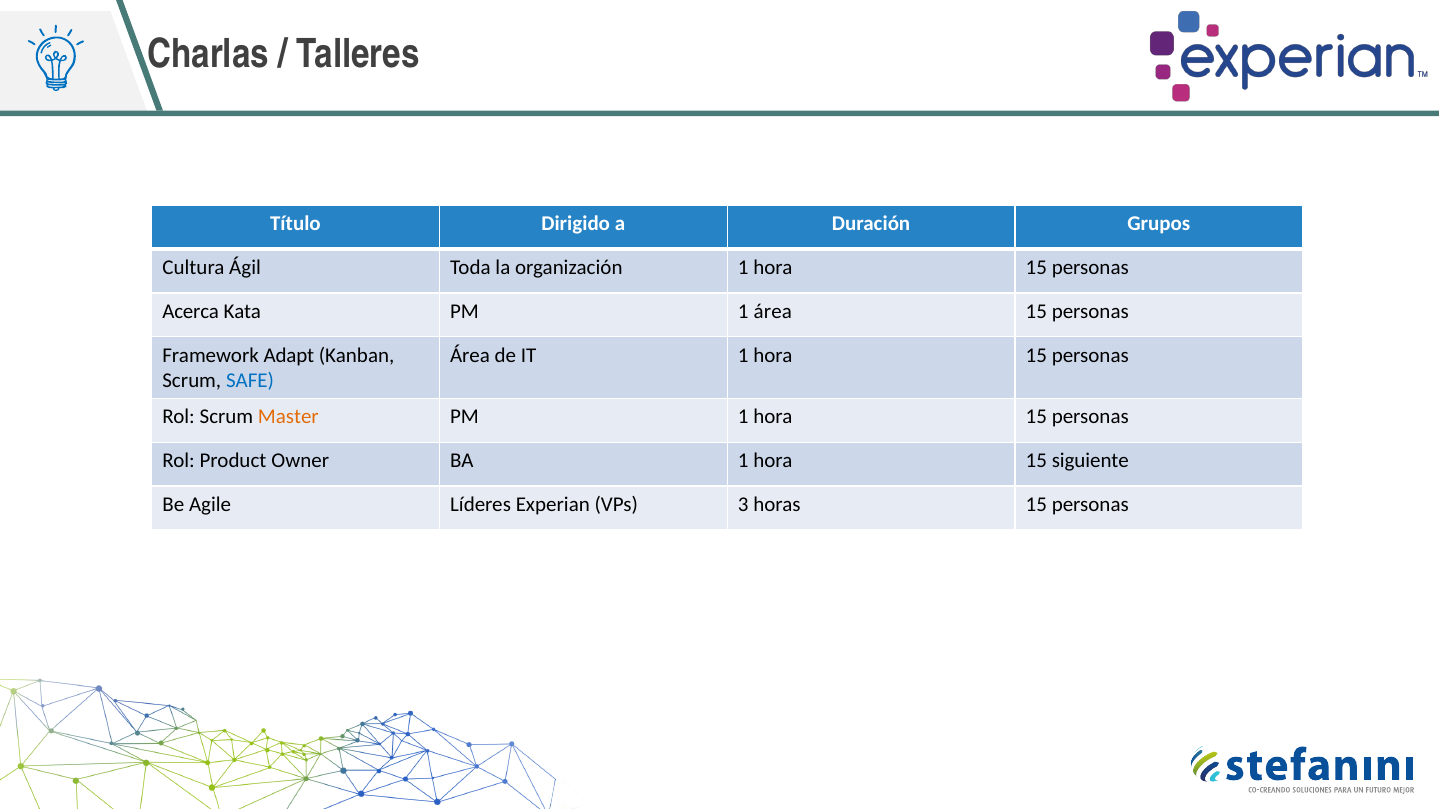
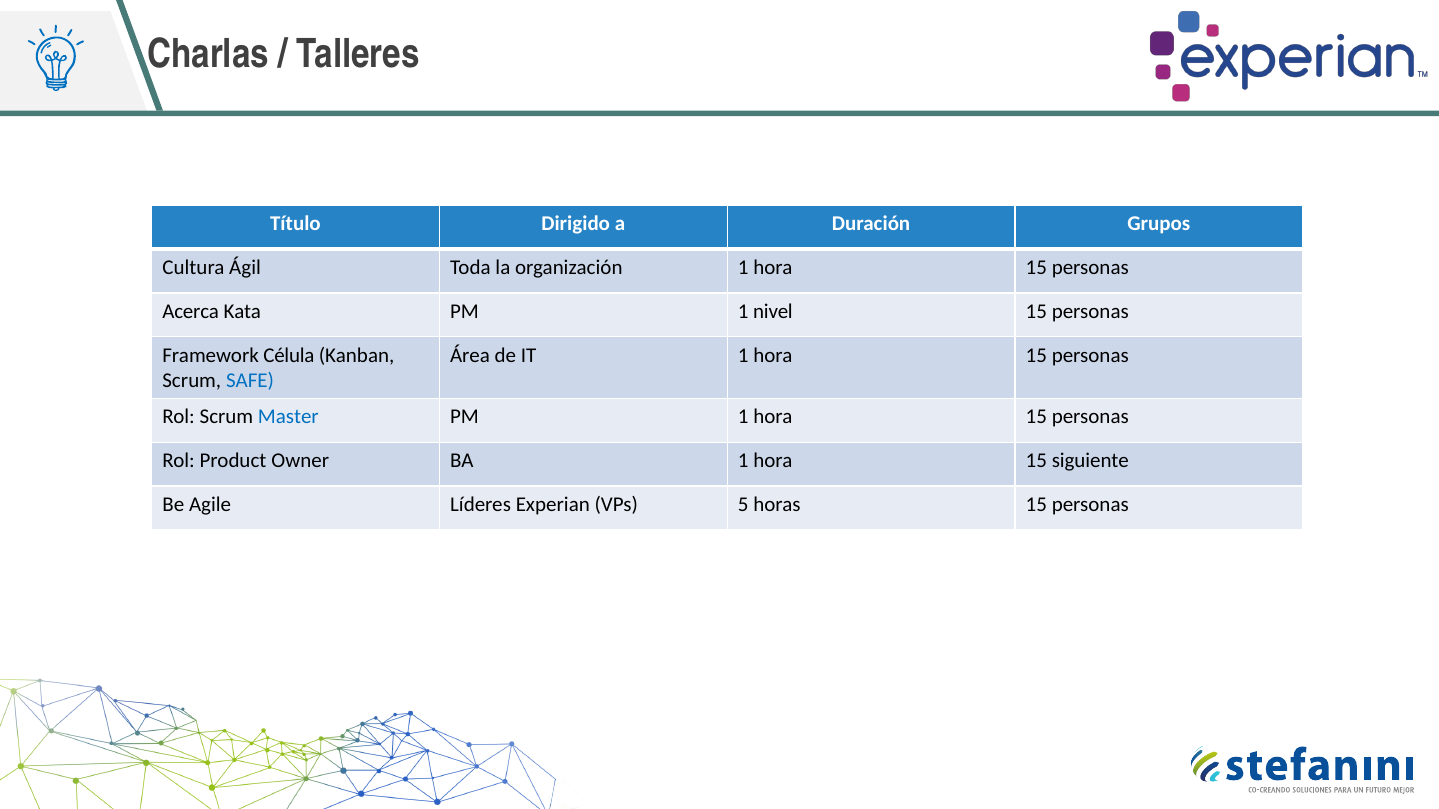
1 área: área -> nivel
Adapt: Adapt -> Célula
Master colour: orange -> blue
3: 3 -> 5
